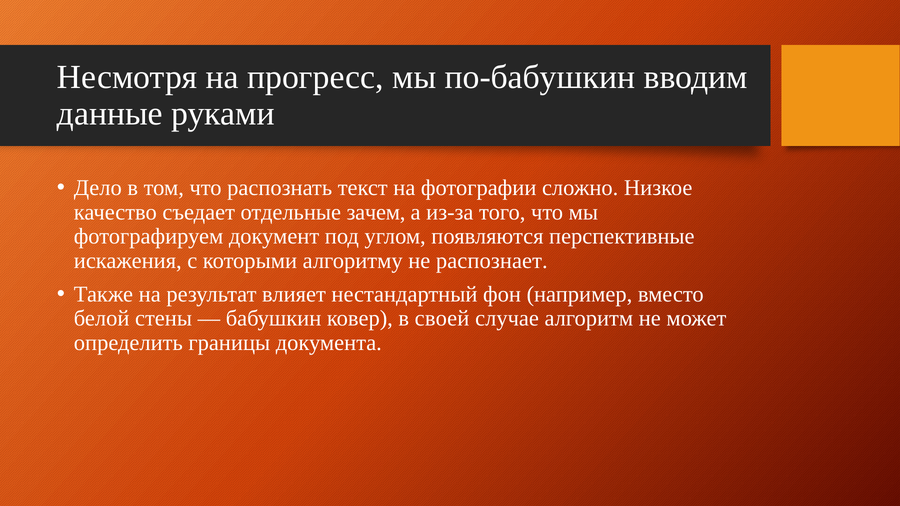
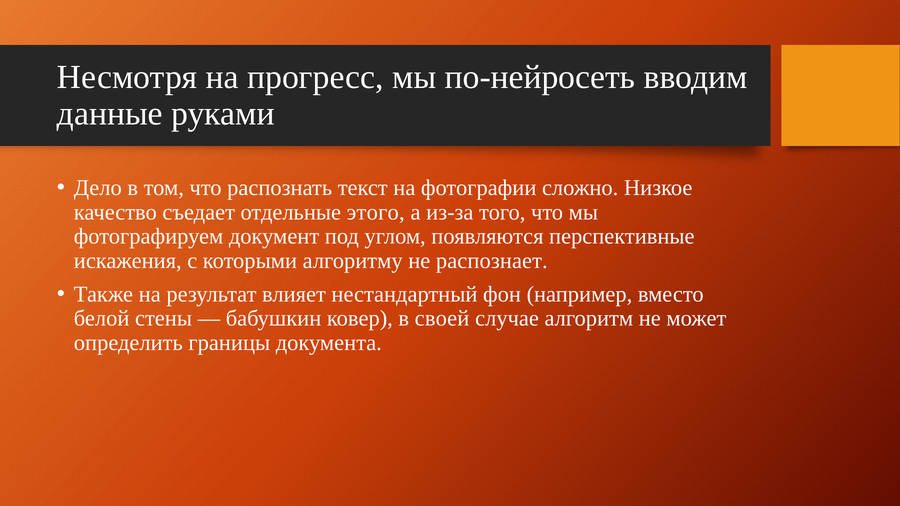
по-бабушкин: по-бабушкин -> по-нейросеть
зачем: зачем -> этого
